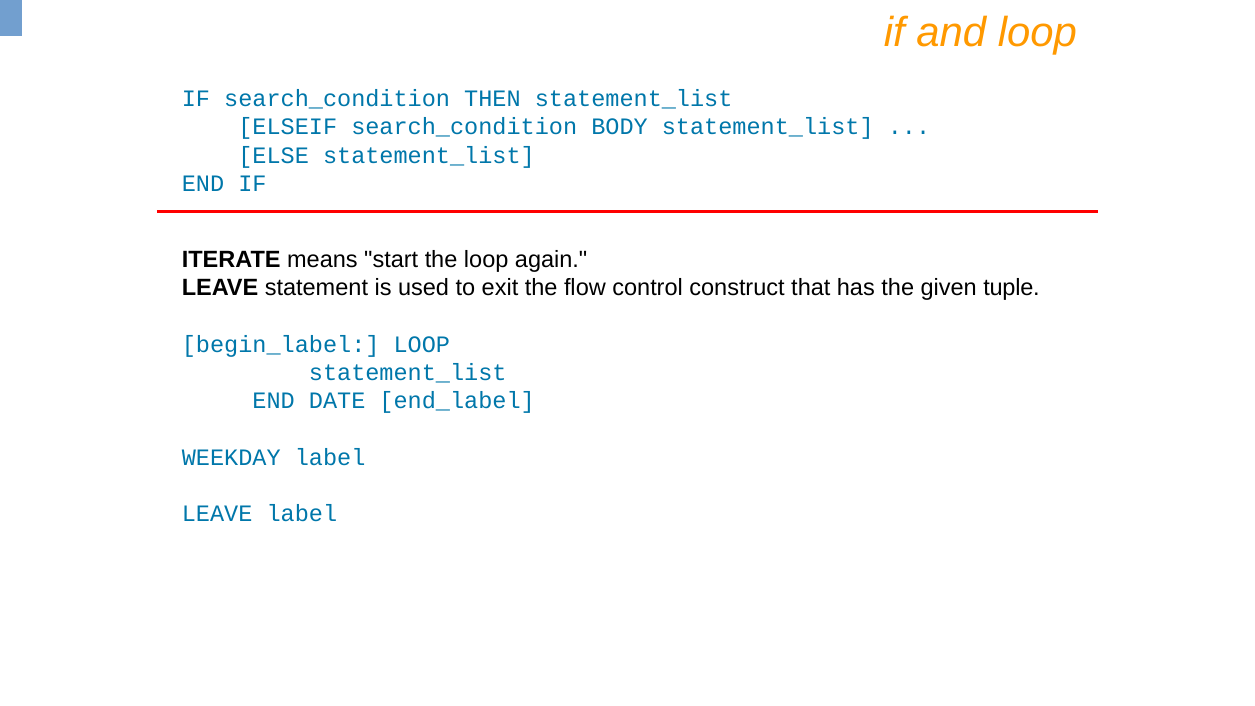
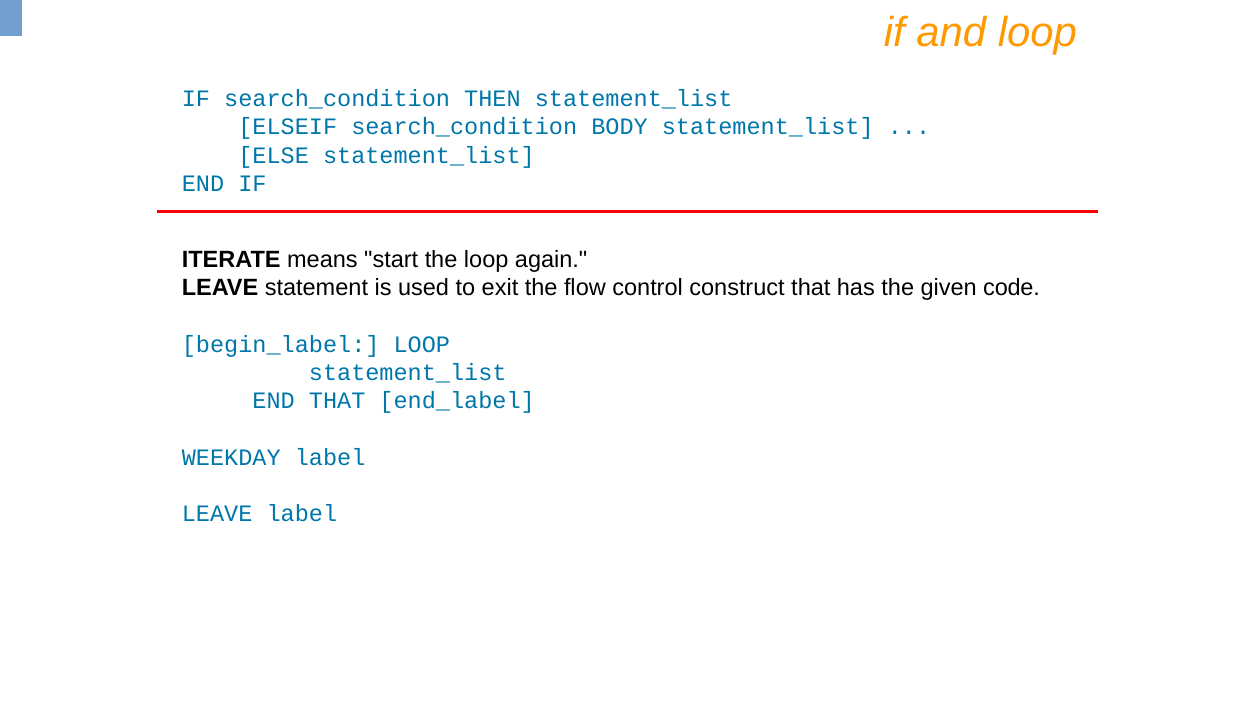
tuple: tuple -> code
END DATE: DATE -> THAT
